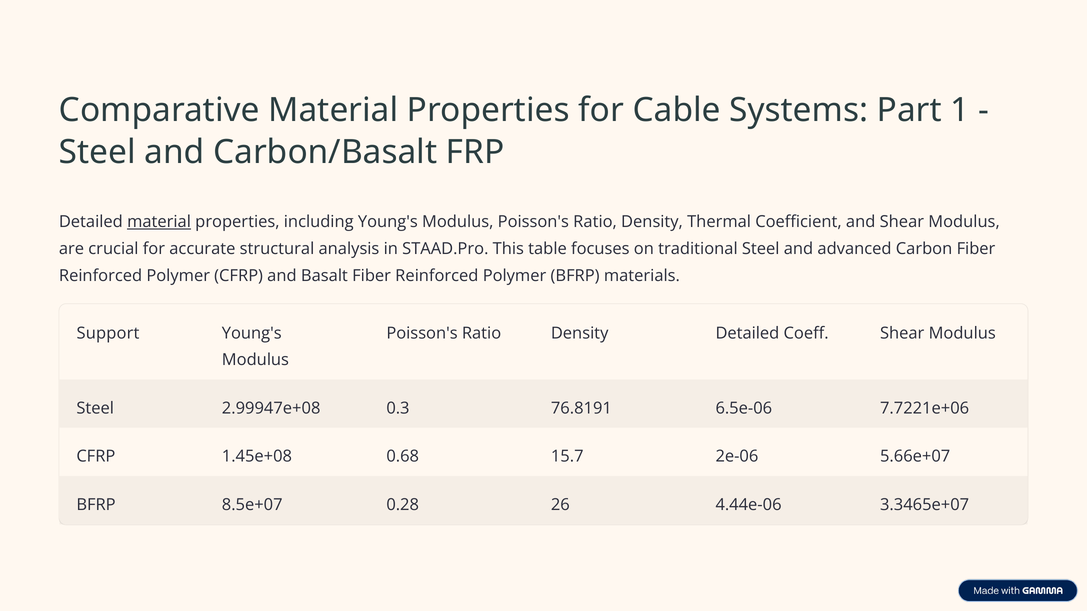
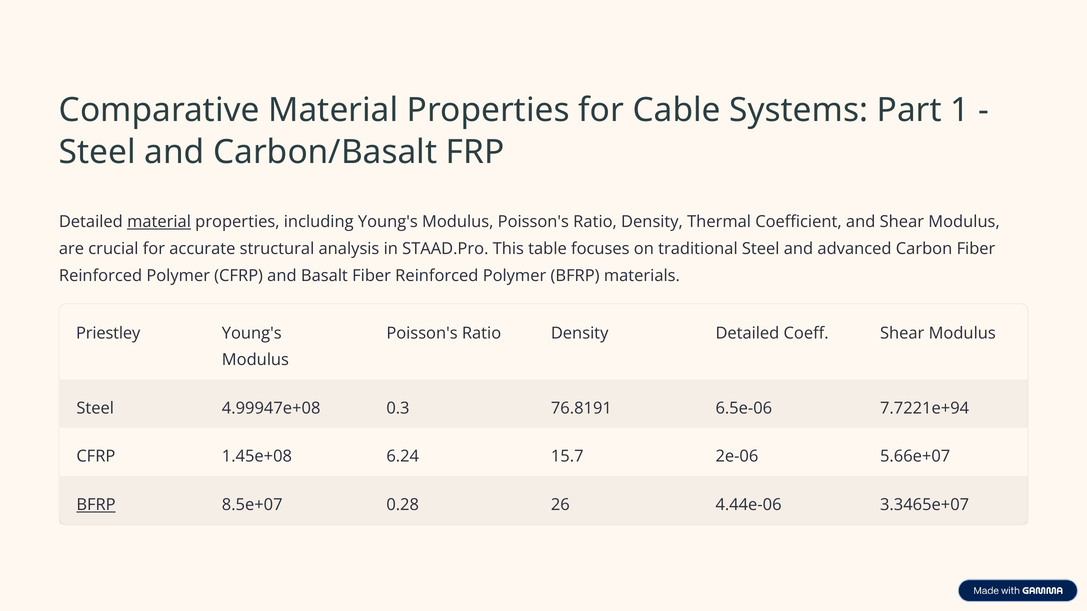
Support: Support -> Priestley
2.99947e+08: 2.99947e+08 -> 4.99947e+08
7.7221e+06: 7.7221e+06 -> 7.7221e+94
0.68: 0.68 -> 6.24
BFRP at (96, 505) underline: none -> present
